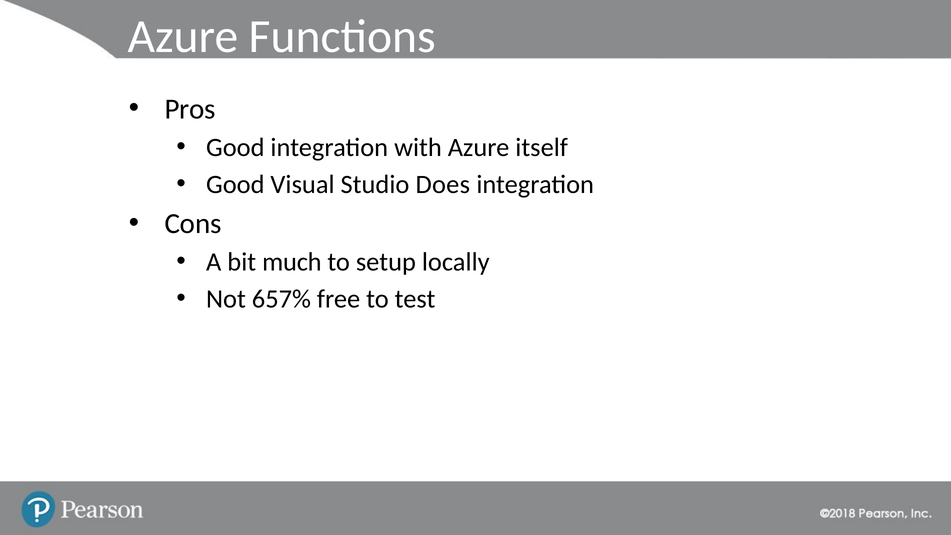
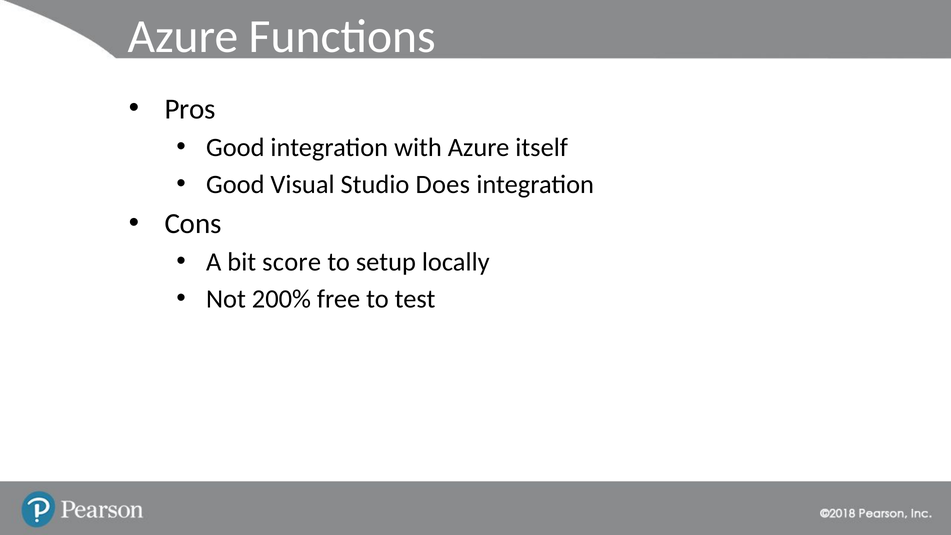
much: much -> score
657%: 657% -> 200%
